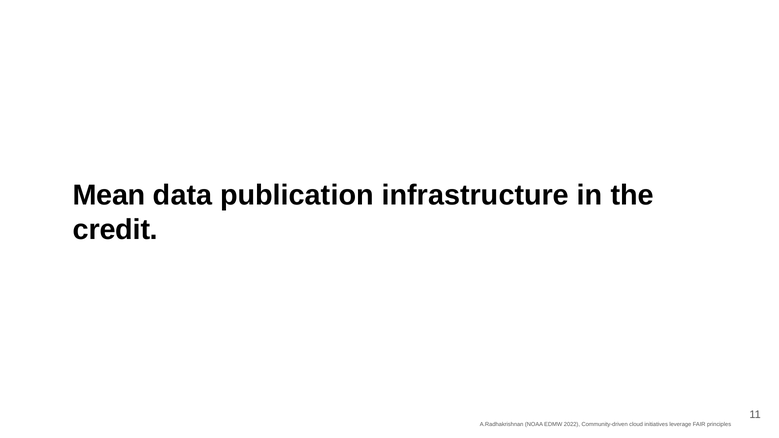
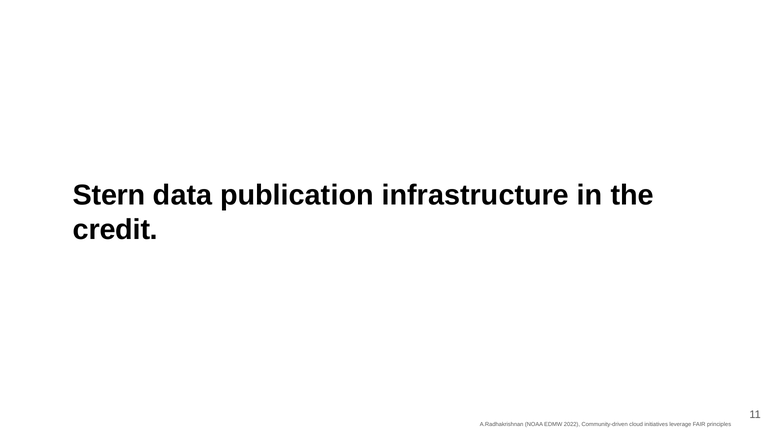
Mean: Mean -> Stern
